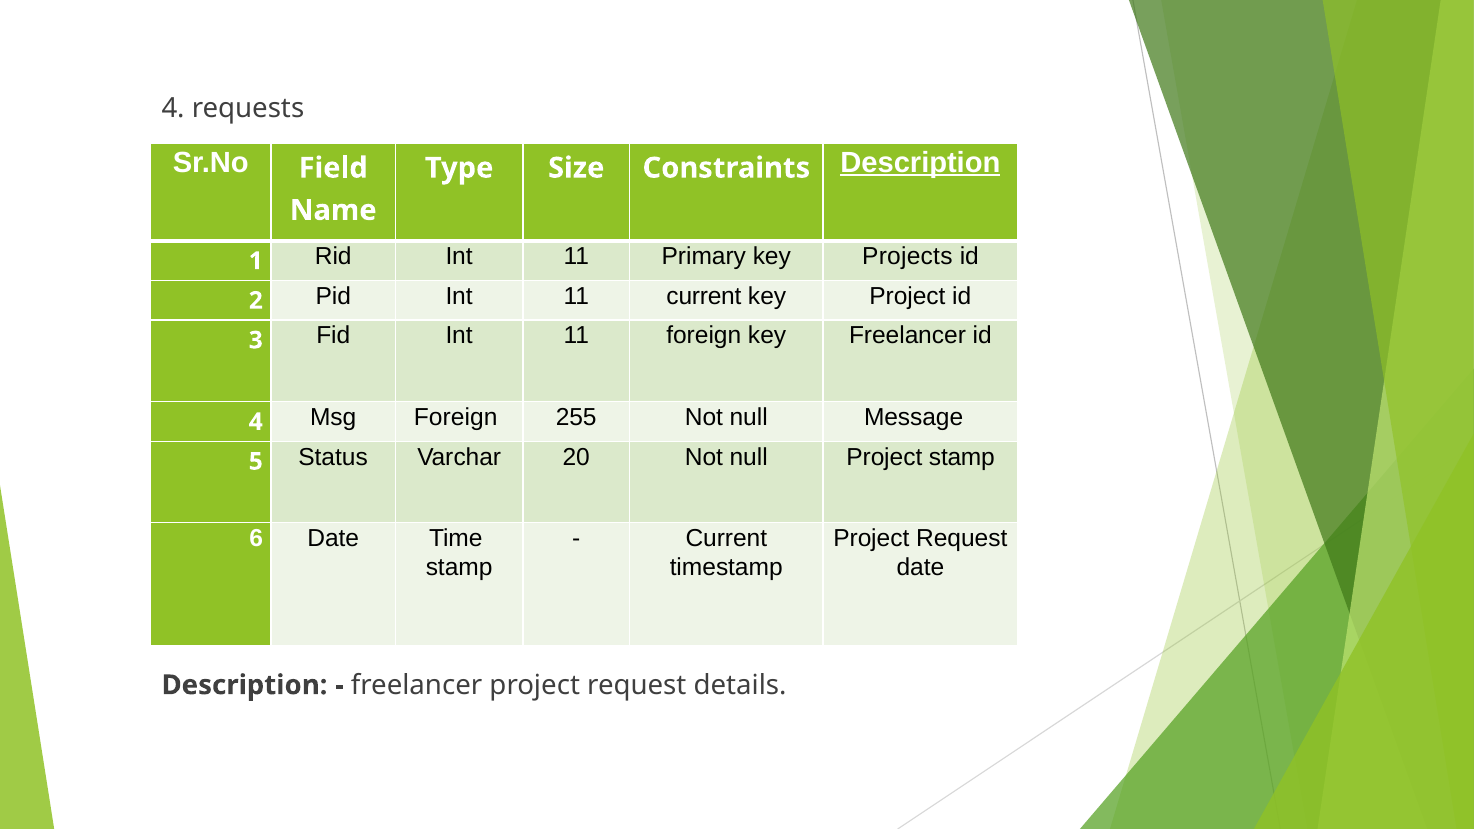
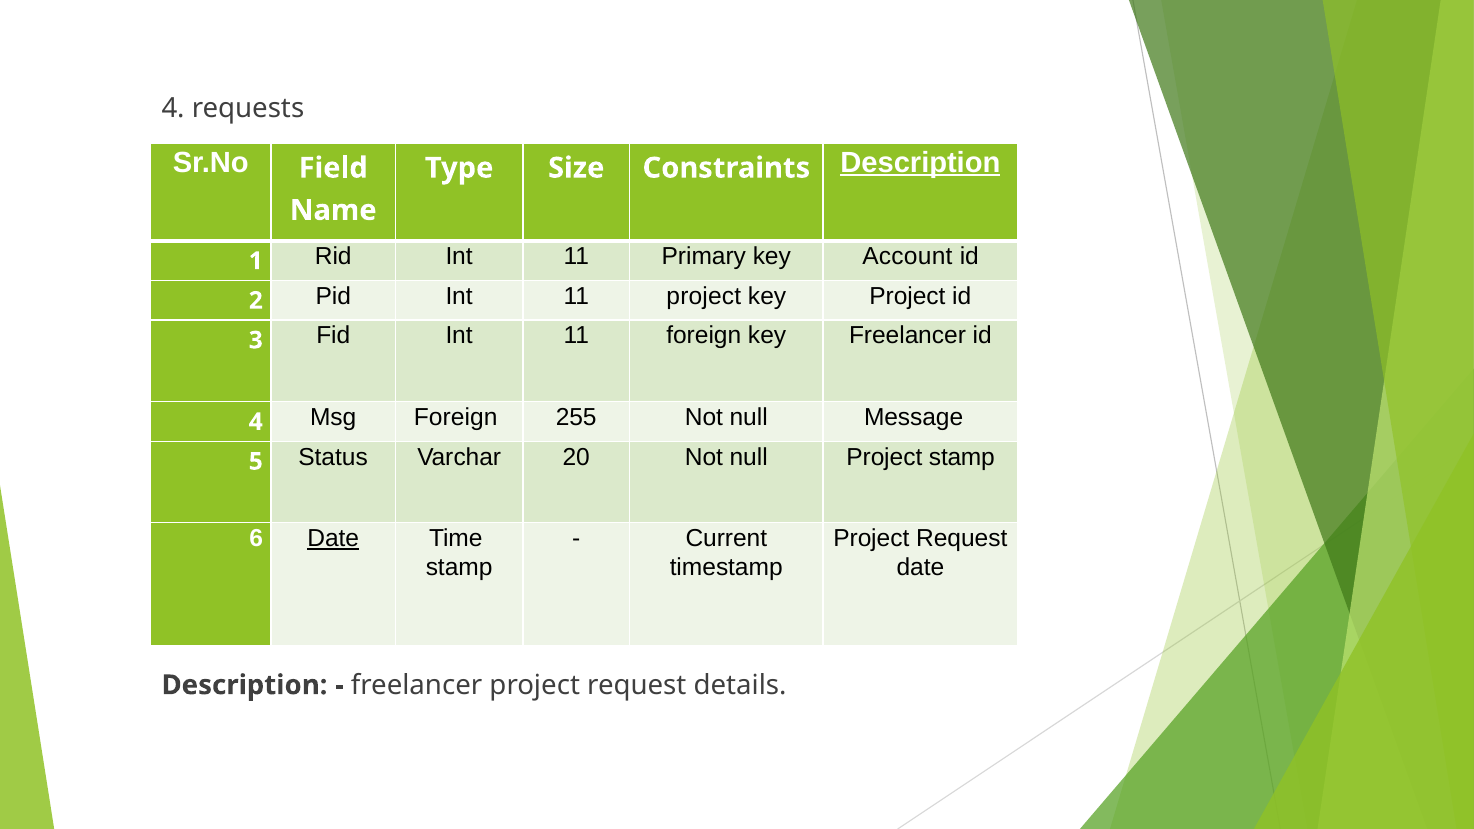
Projects: Projects -> Account
11 current: current -> project
Date at (333, 539) underline: none -> present
